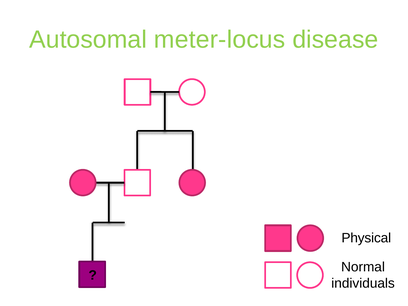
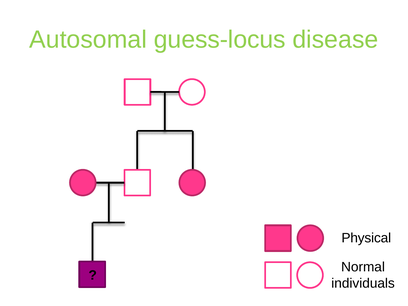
meter-locus: meter-locus -> guess-locus
